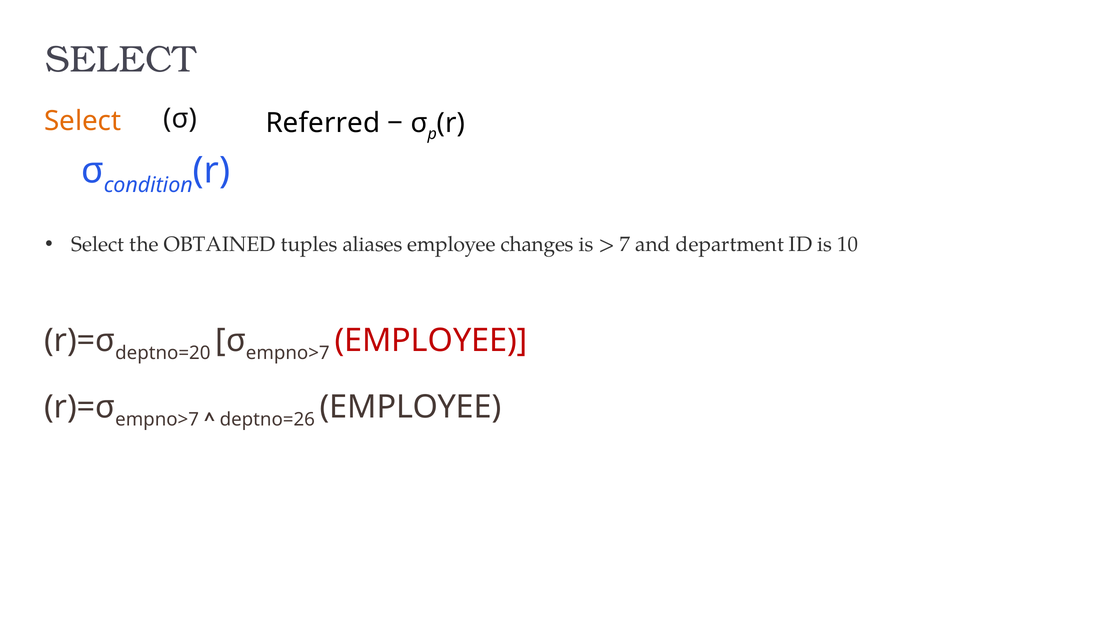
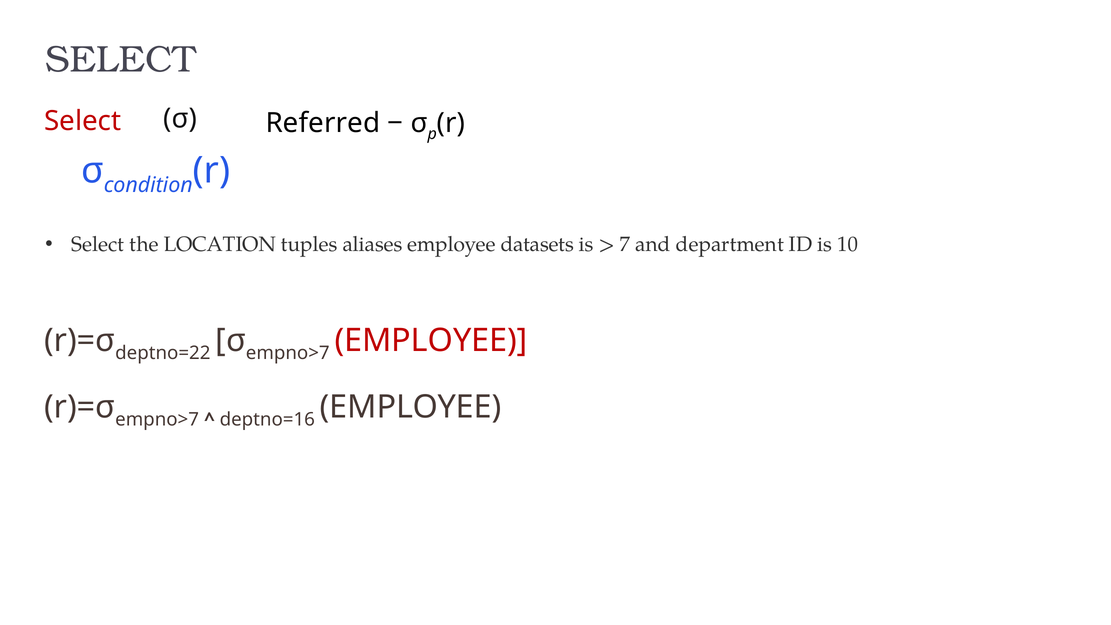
Select at (83, 121) colour: orange -> red
OBTAINED: OBTAINED -> LOCATION
changes: changes -> datasets
deptno=20: deptno=20 -> deptno=22
deptno=26: deptno=26 -> deptno=16
